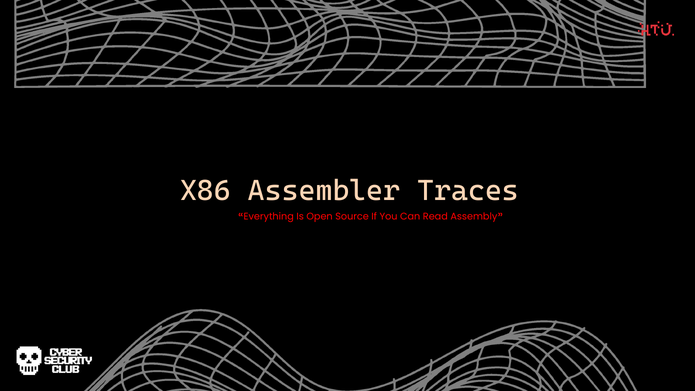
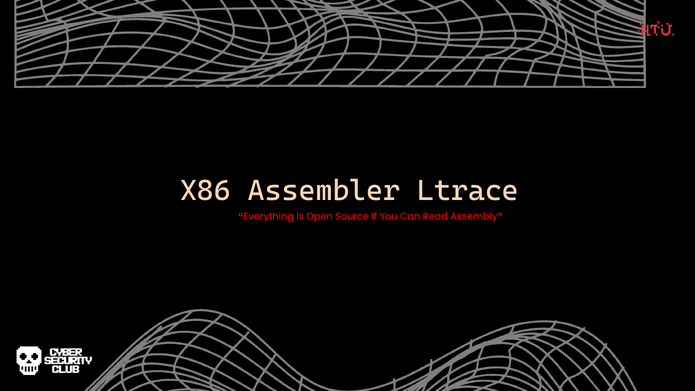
Traces: Traces -> Ltrace
